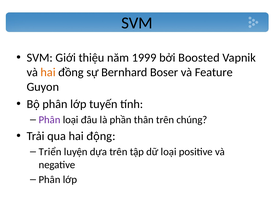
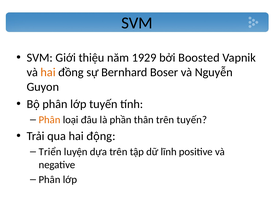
1999: 1999 -> 1929
Feature: Feature -> Nguyễn
Phân at (50, 120) colour: purple -> orange
trên chúng: chúng -> tuyến
dữ loại: loại -> lĩnh
